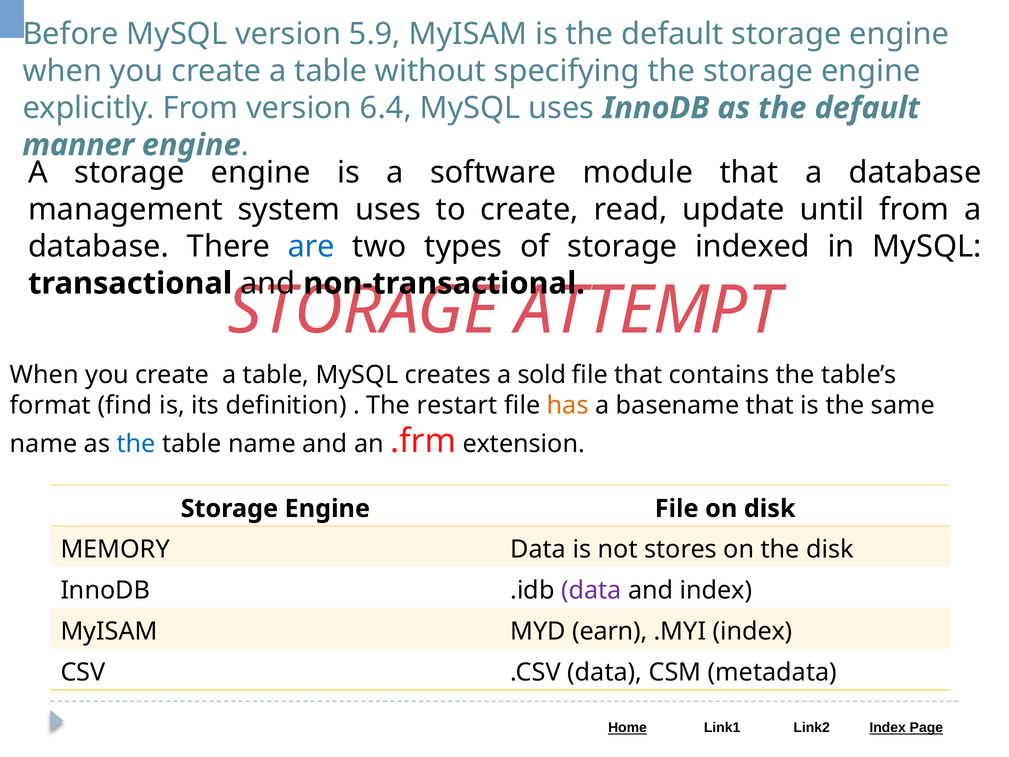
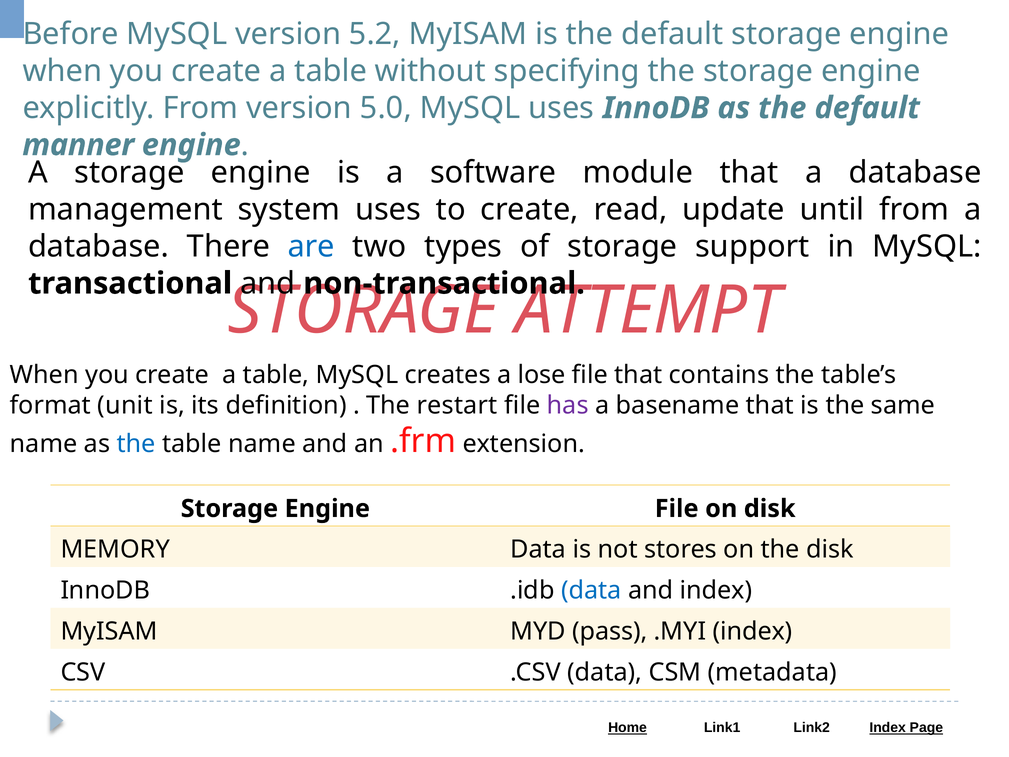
5.9: 5.9 -> 5.2
6.4: 6.4 -> 5.0
indexed: indexed -> support
sold: sold -> lose
find: find -> unit
has colour: orange -> purple
data at (591, 590) colour: purple -> blue
earn: earn -> pass
